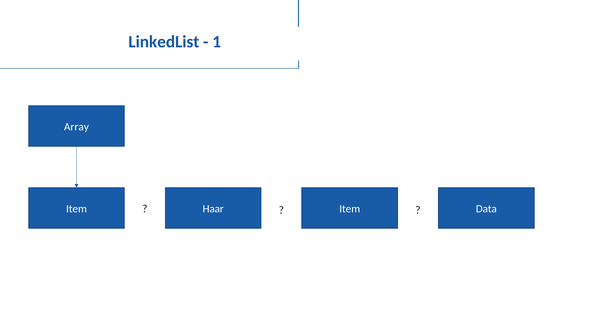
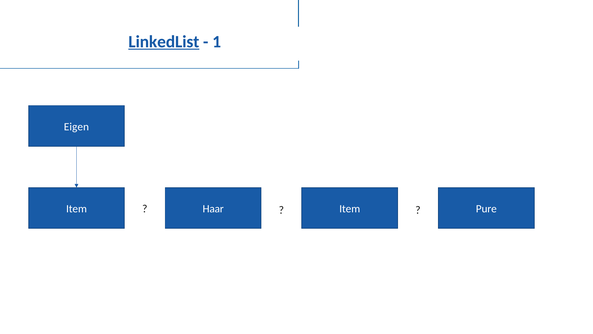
LinkedList underline: none -> present
Array: Array -> Eigen
Data: Data -> Pure
